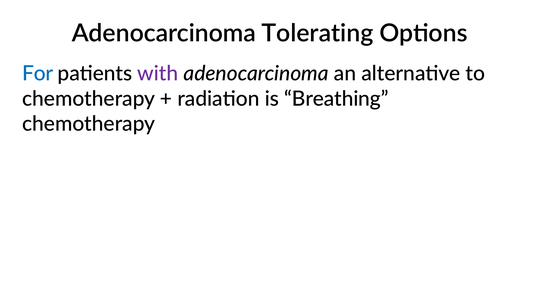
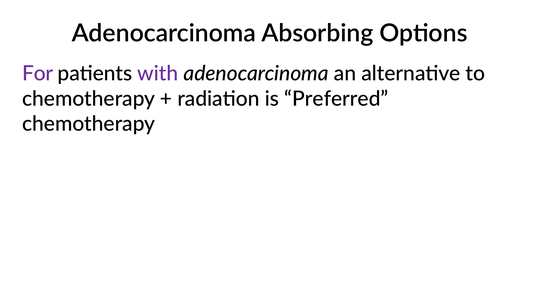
Tolerating: Tolerating -> Absorbing
For colour: blue -> purple
Breathing: Breathing -> Preferred
